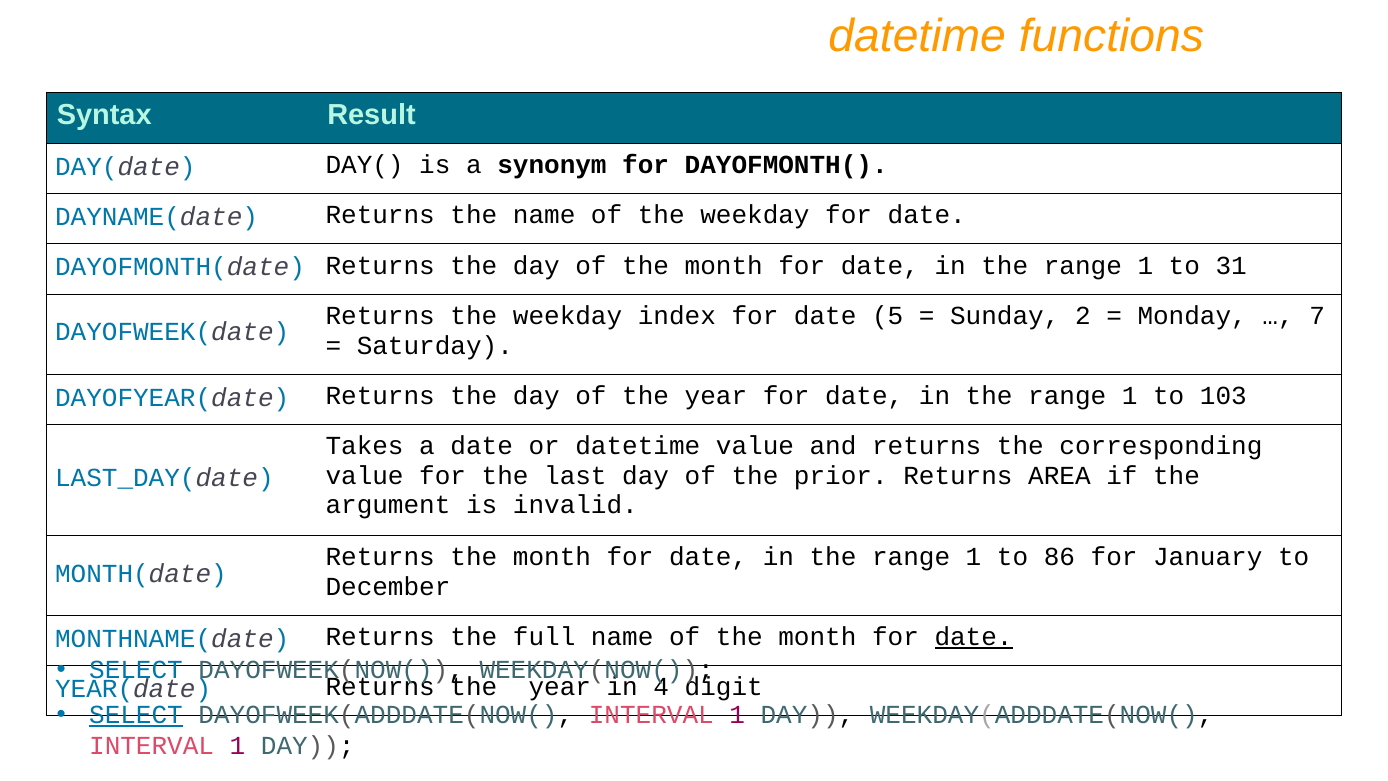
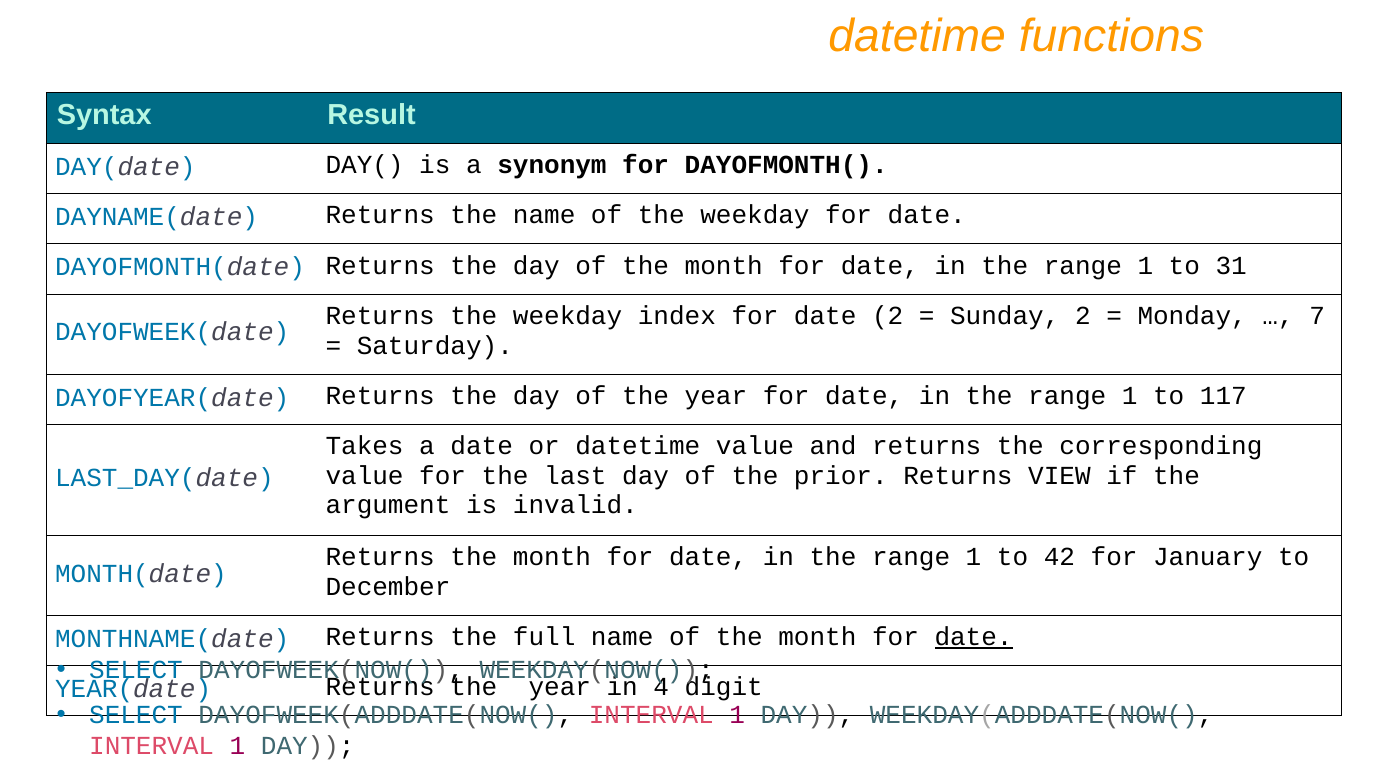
date 5: 5 -> 2
103: 103 -> 117
AREA: AREA -> VIEW
86: 86 -> 42
SELECT at (136, 715) underline: present -> none
